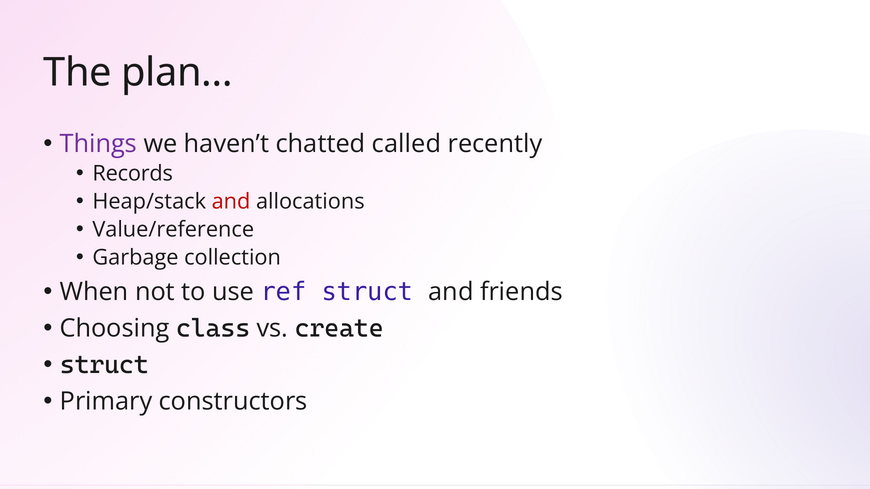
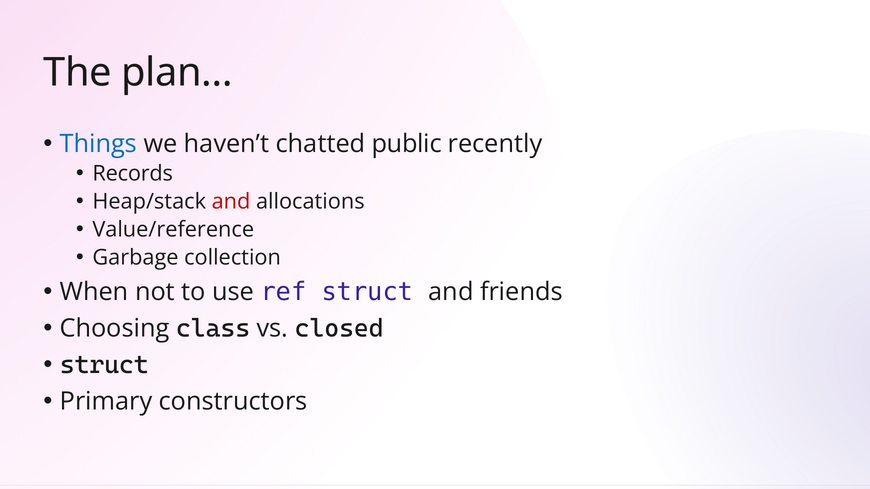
Things colour: purple -> blue
called: called -> public
create: create -> closed
